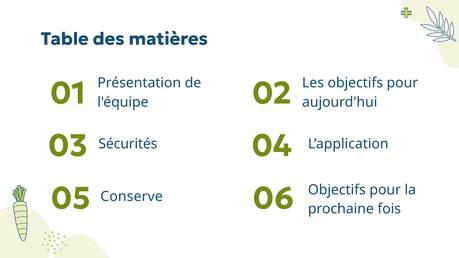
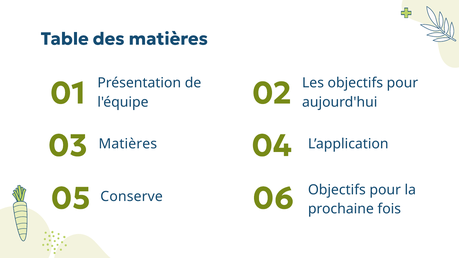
03 Sécurités: Sécurités -> Matières
